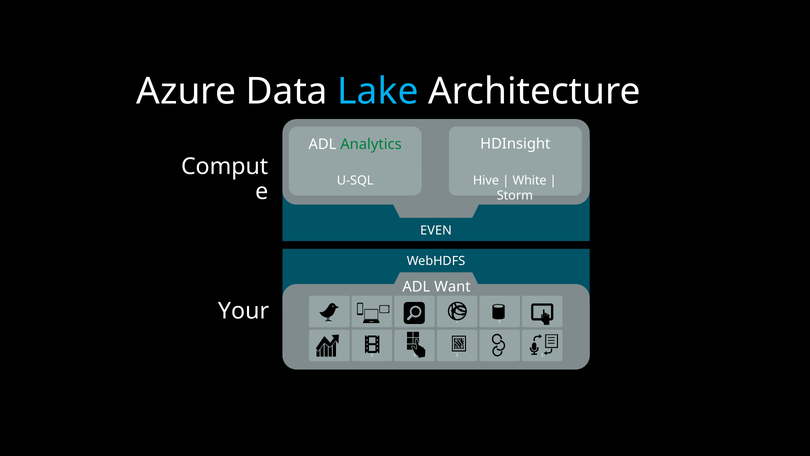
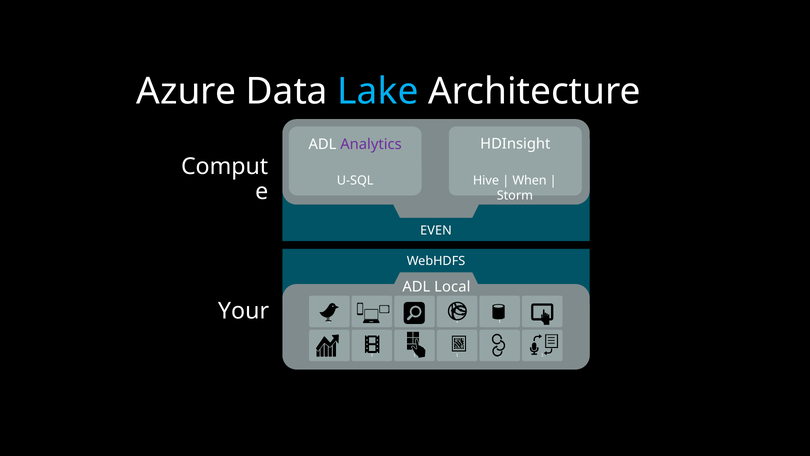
Analytics colour: green -> purple
White: White -> When
Want: Want -> Local
